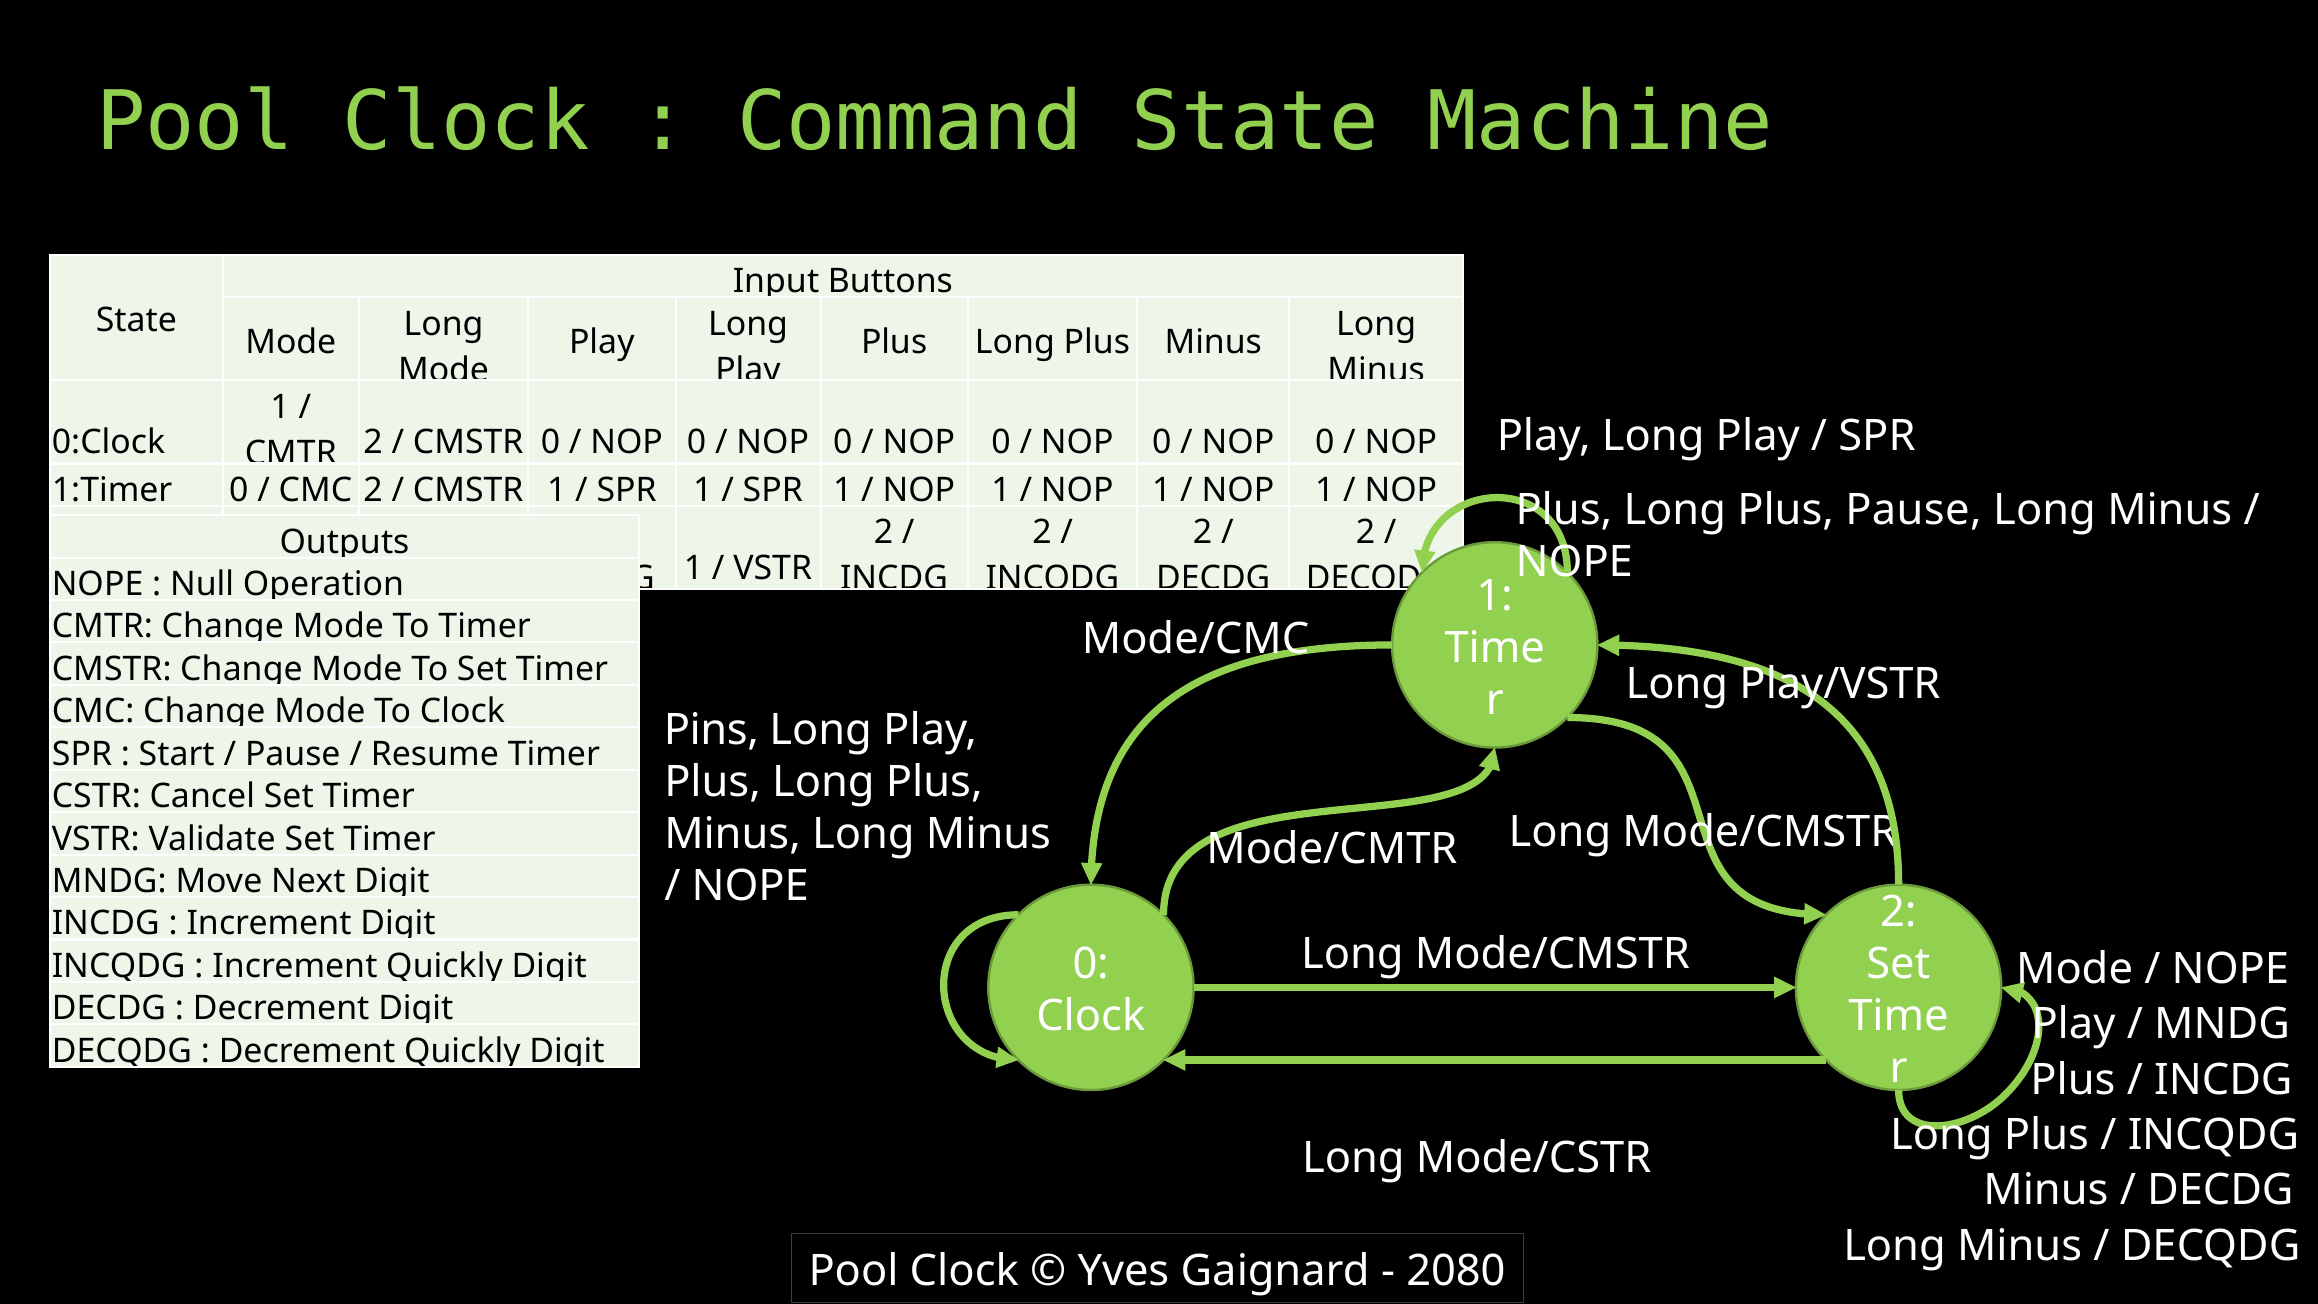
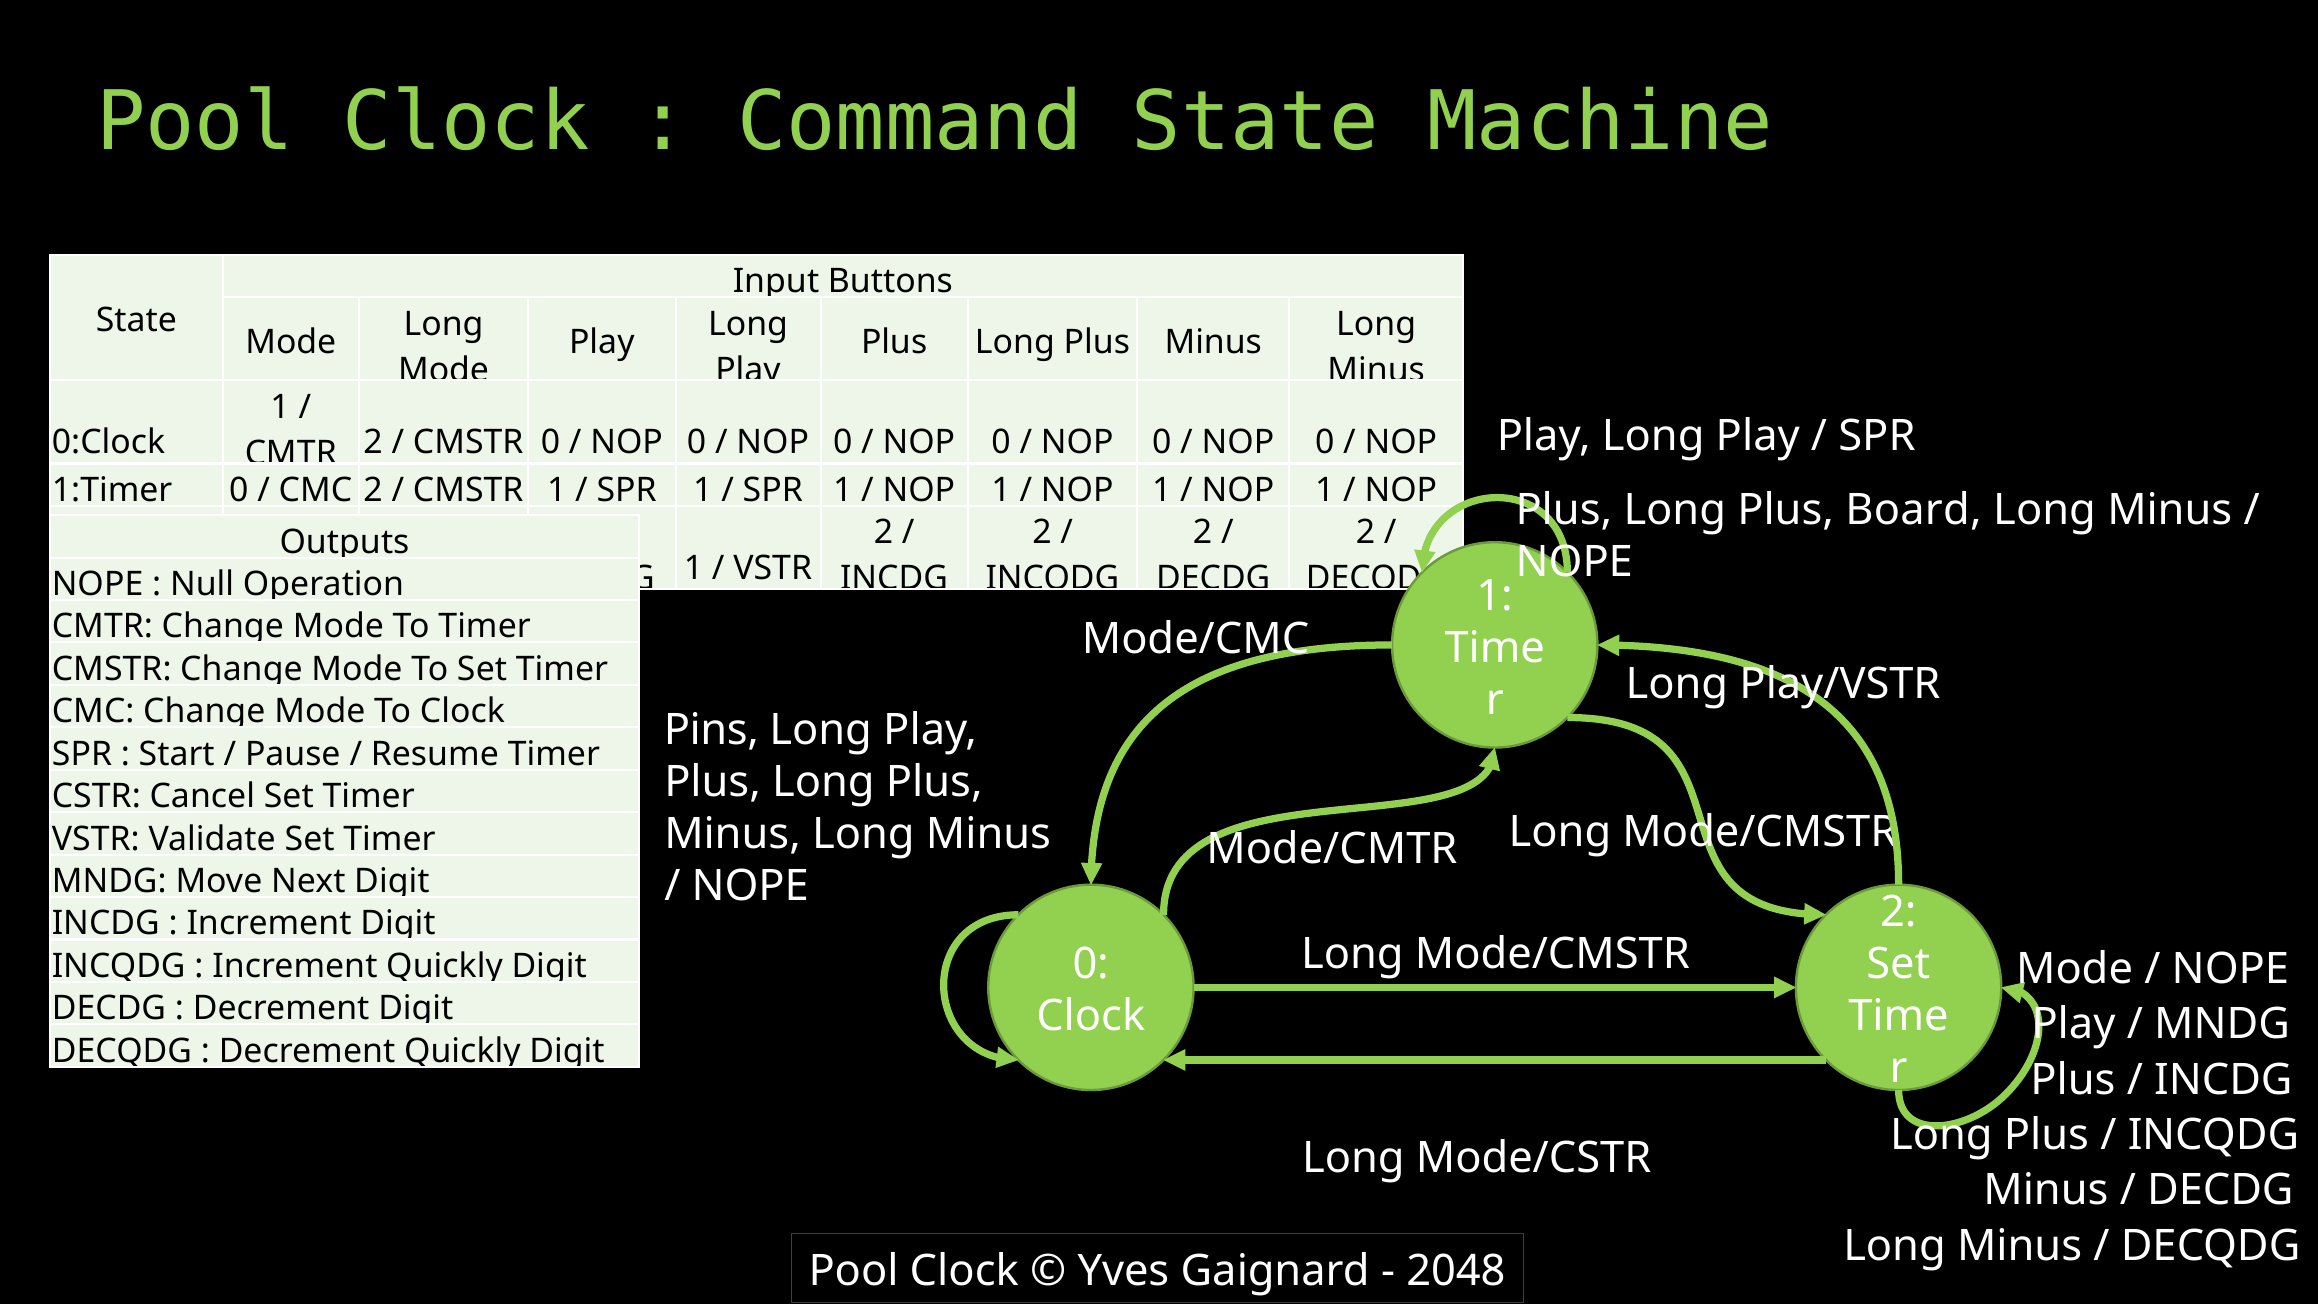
Plus Pause: Pause -> Board
2080: 2080 -> 2048
